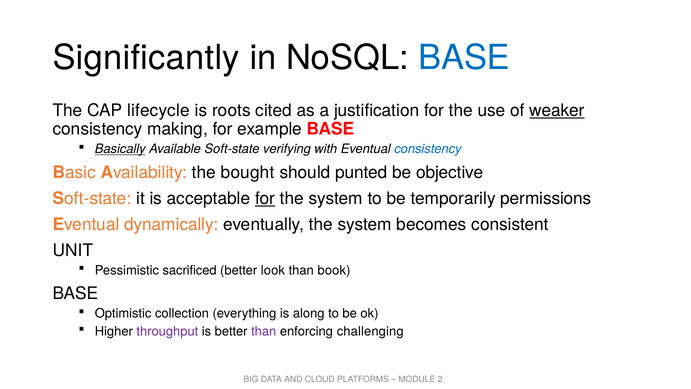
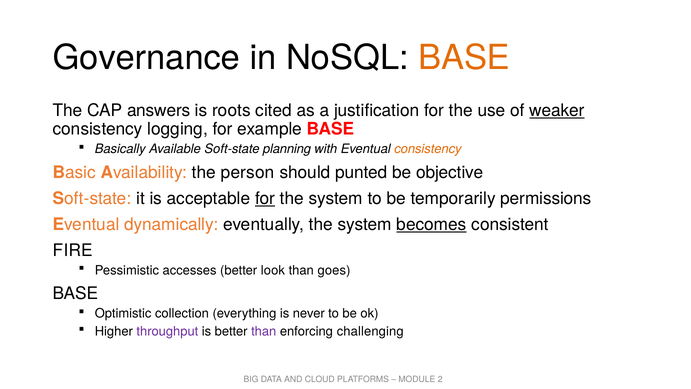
Significantly: Significantly -> Governance
BASE at (464, 58) colour: blue -> orange
lifecycle: lifecycle -> answers
making: making -> logging
Basically underline: present -> none
verifying: verifying -> planning
consistency at (428, 149) colour: blue -> orange
bought: bought -> person
becomes underline: none -> present
UNIT: UNIT -> FIRE
sacrificed: sacrificed -> accesses
book: book -> goes
along: along -> never
